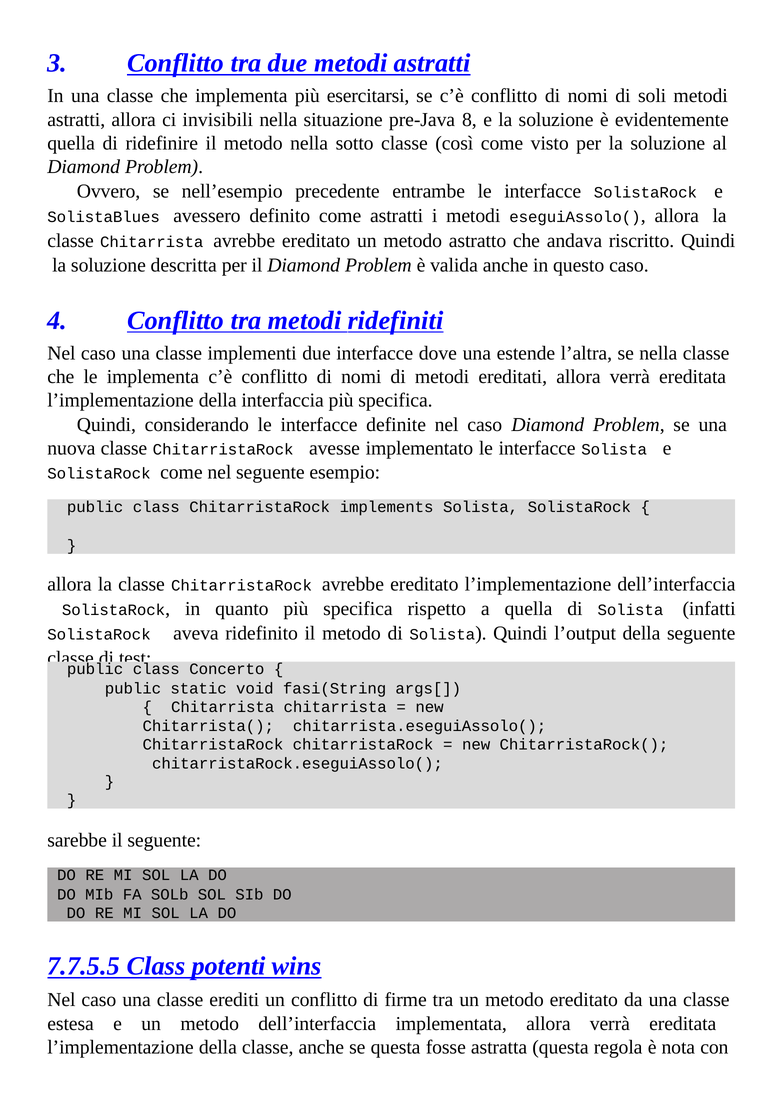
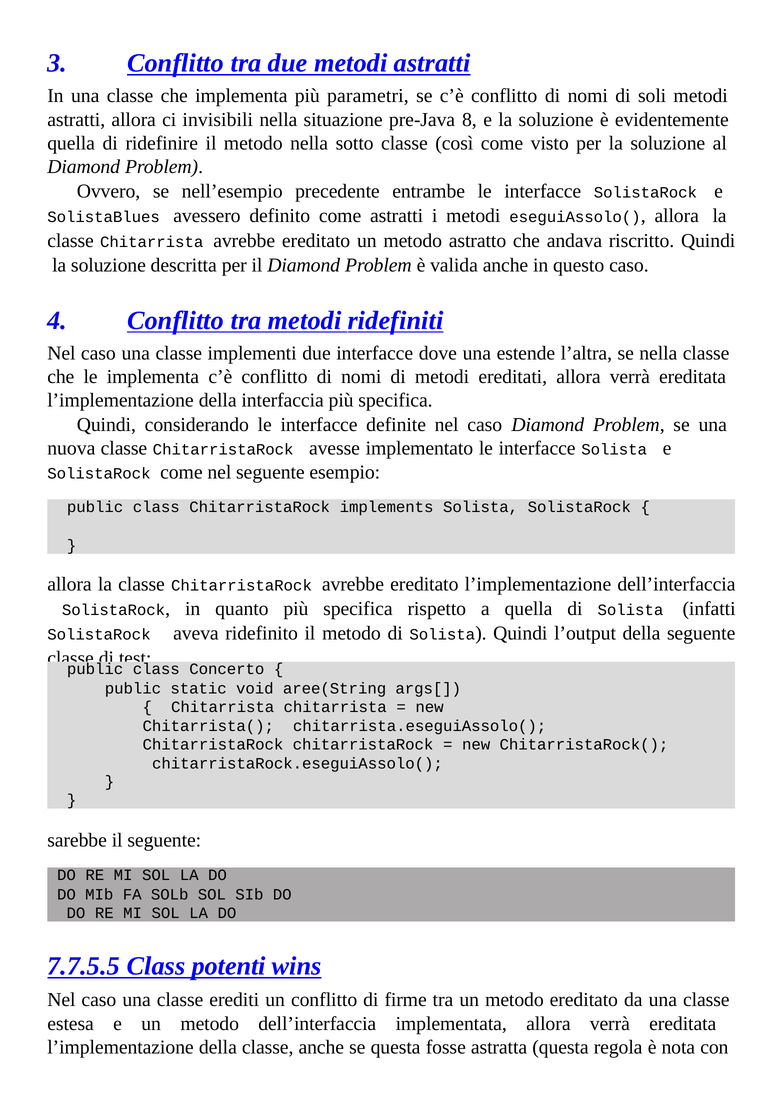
esercitarsi: esercitarsi -> parametri
fasi(String: fasi(String -> aree(String
